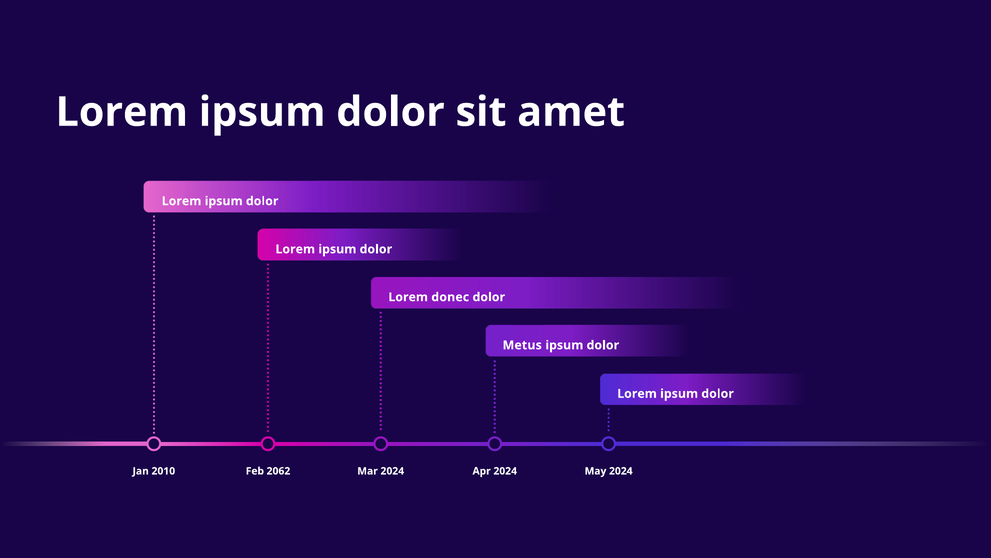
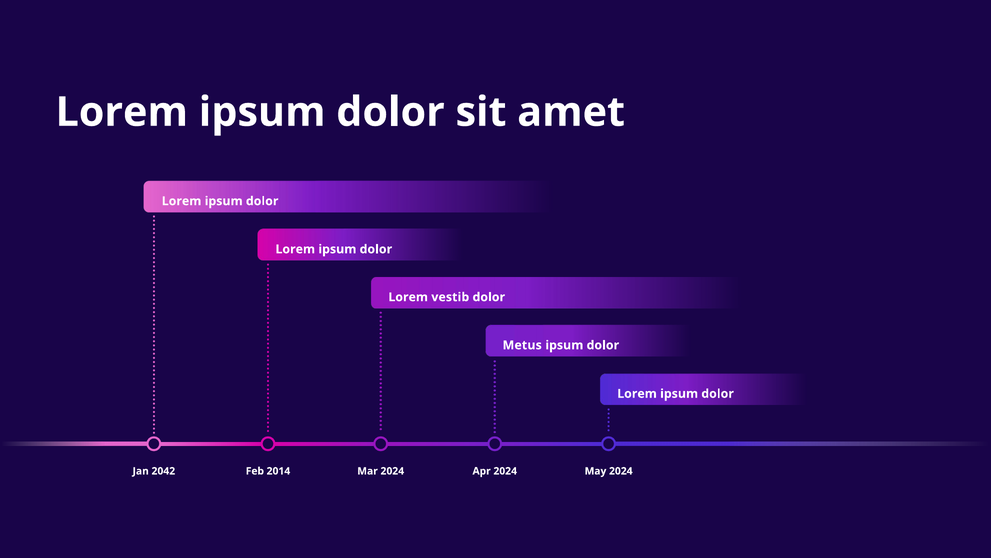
donec: donec -> vestib
2010: 2010 -> 2042
2062: 2062 -> 2014
